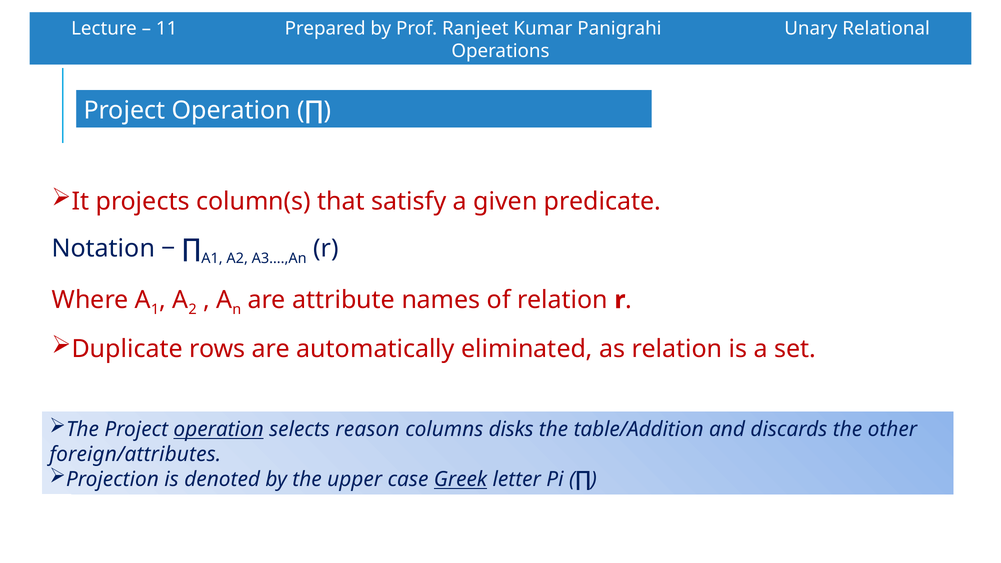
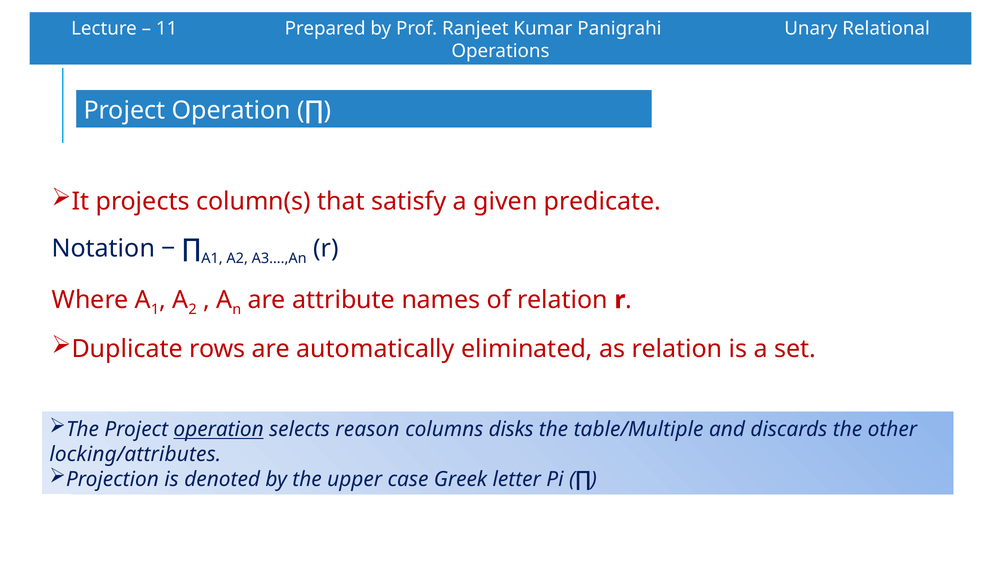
table/Addition: table/Addition -> table/Multiple
foreign/attributes: foreign/attributes -> locking/attributes
Greek underline: present -> none
